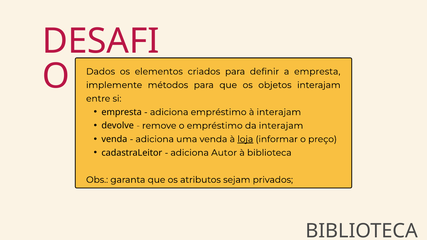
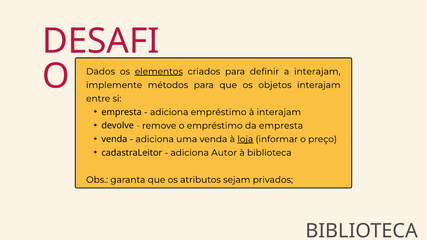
elementos underline: none -> present
a empresta: empresta -> interajam
da interajam: interajam -> empresta
